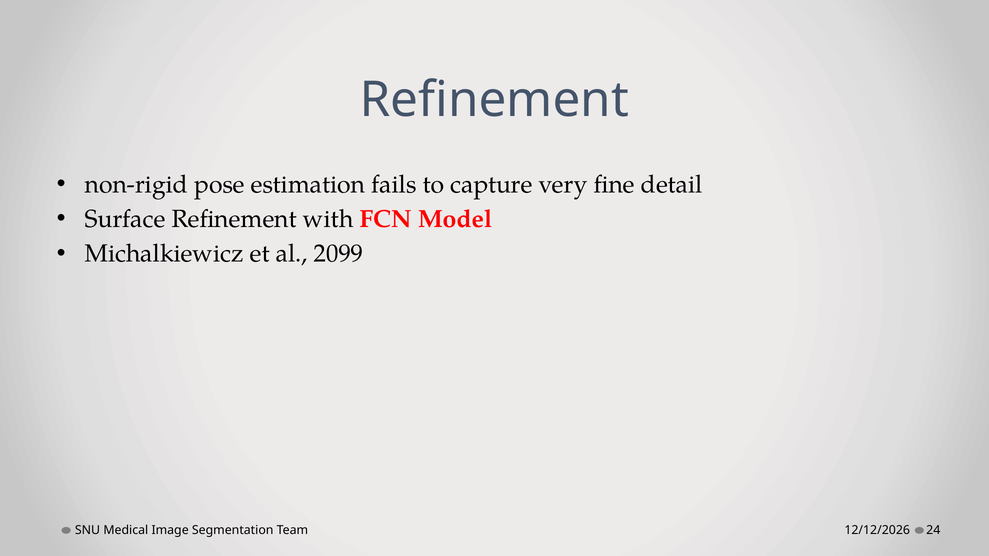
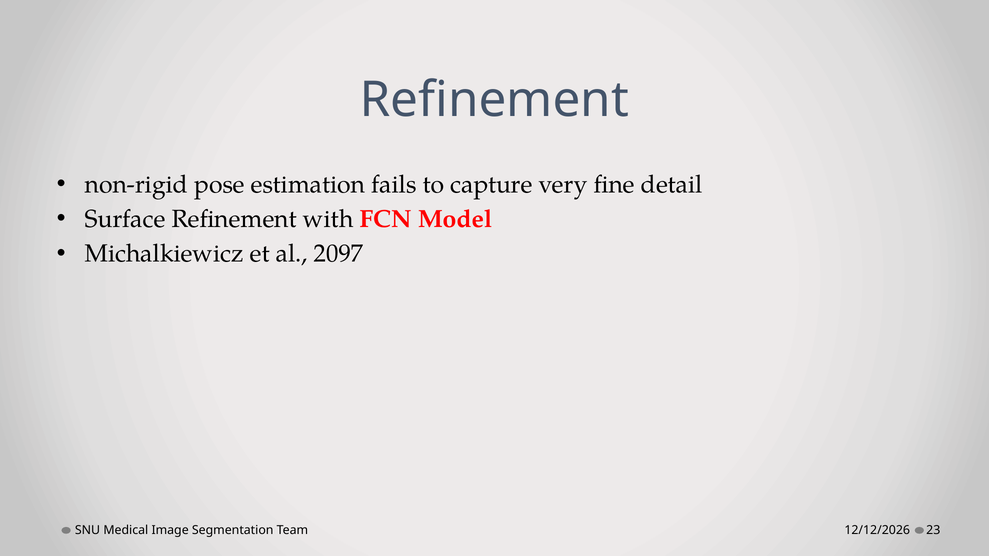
2099: 2099 -> 2097
24: 24 -> 23
